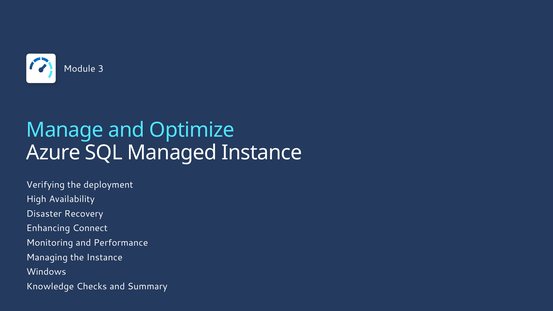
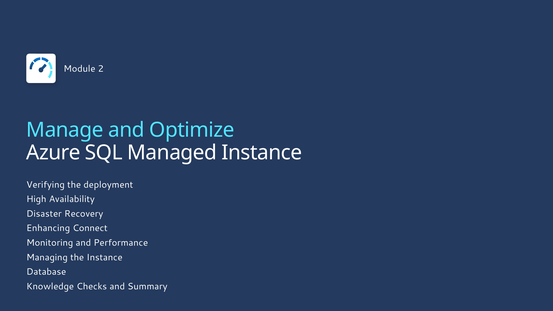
3: 3 -> 2
Windows: Windows -> Database
